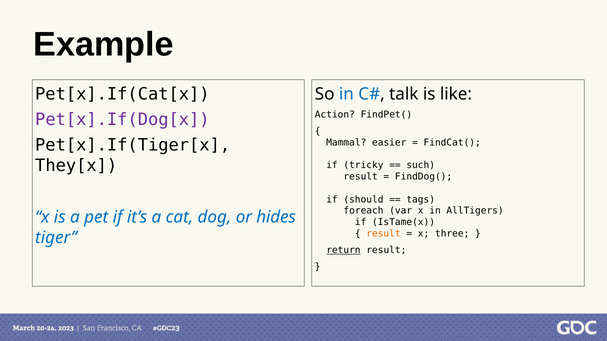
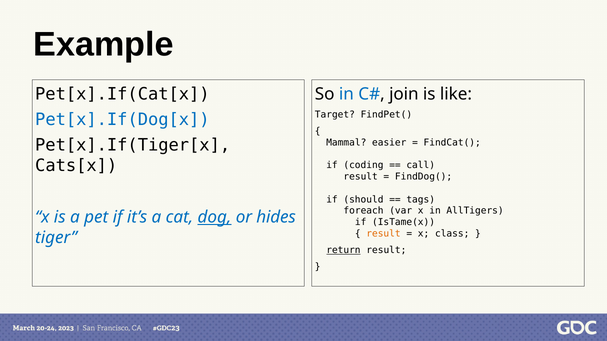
talk: talk -> join
Action: Action -> Target
Pet[x].If(Dog[x colour: purple -> blue
They[x: They[x -> Cats[x
tricky: tricky -> coding
such: such -> call
dog underline: none -> present
three: three -> class
